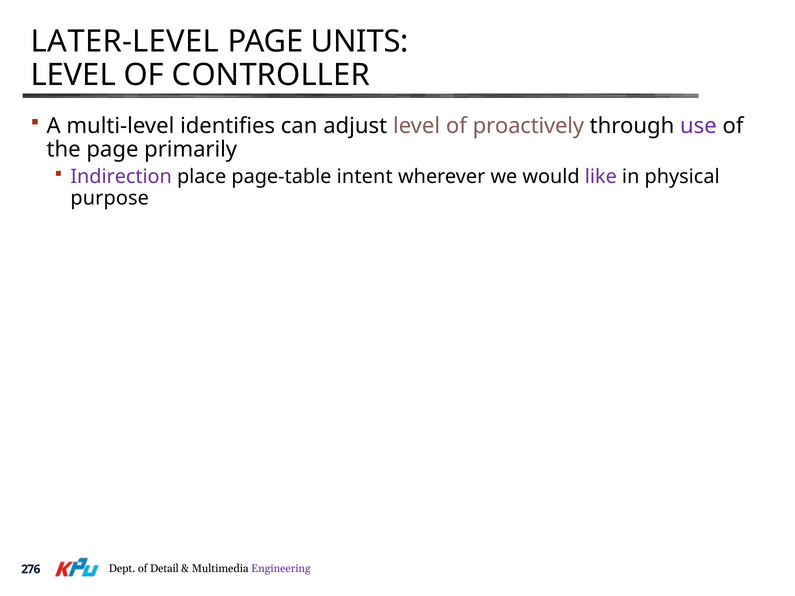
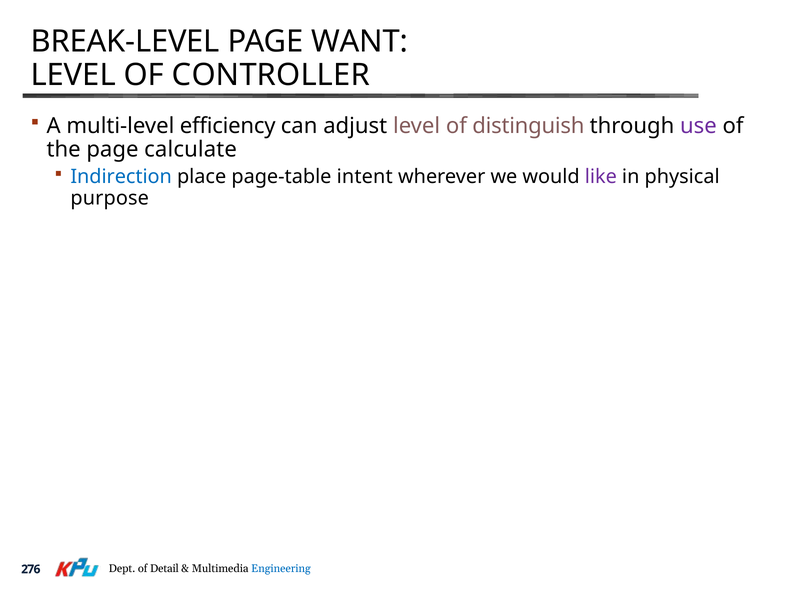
LATER-LEVEL: LATER-LEVEL -> BREAK-LEVEL
UNITS: UNITS -> WANT
identifies: identifies -> efficiency
proactively: proactively -> distinguish
primarily: primarily -> calculate
Indirection colour: purple -> blue
Engineering colour: purple -> blue
